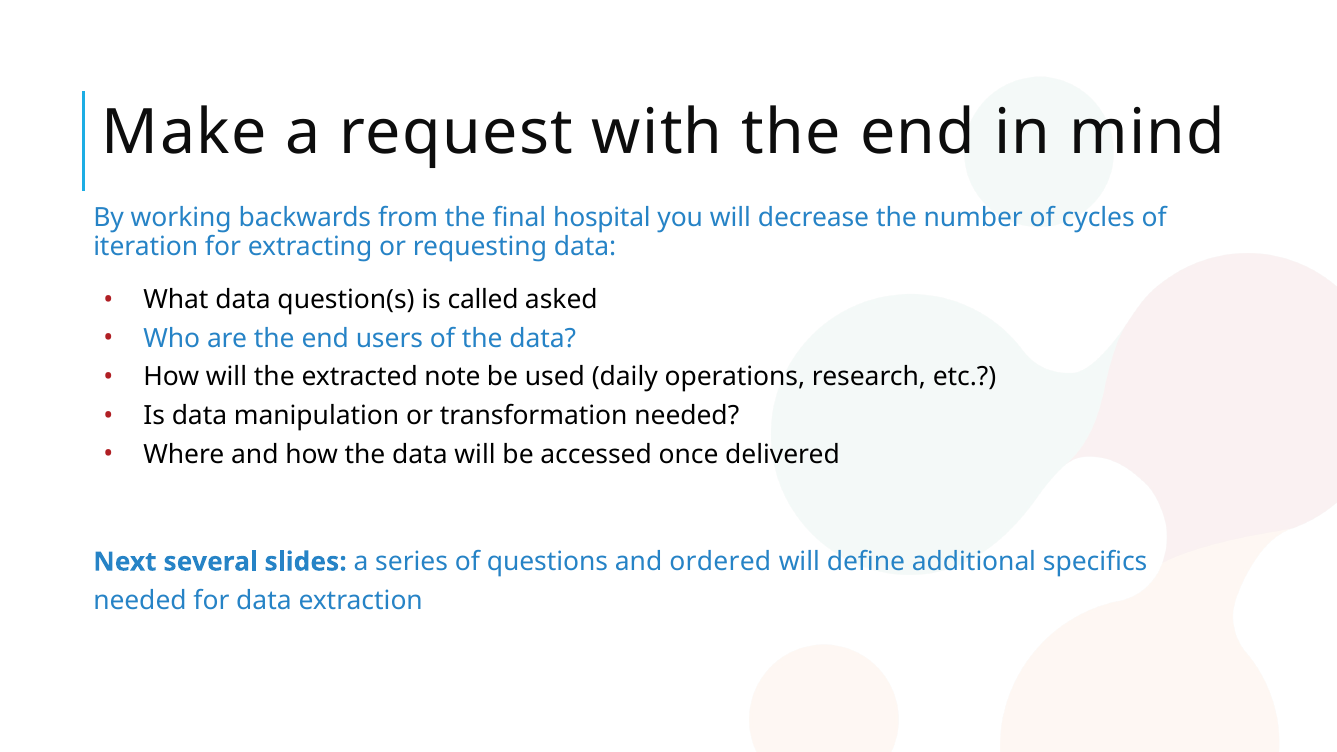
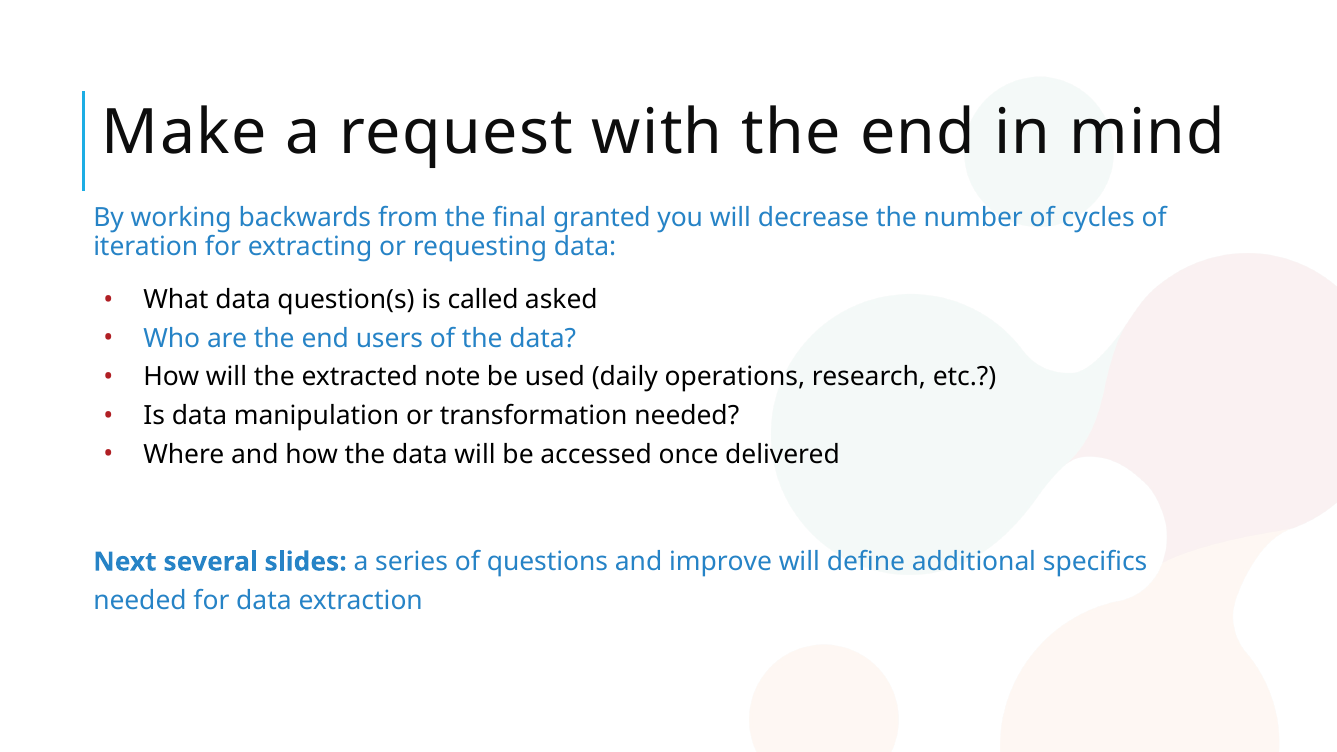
hospital: hospital -> granted
ordered: ordered -> improve
